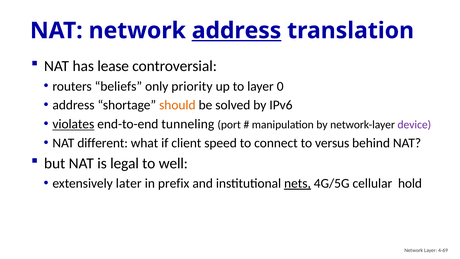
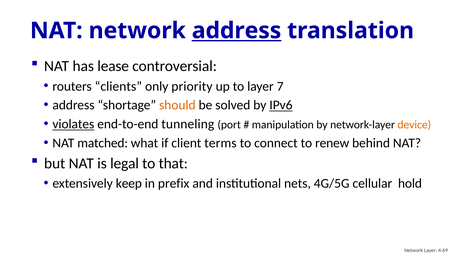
beliefs: beliefs -> clients
0: 0 -> 7
IPv6 underline: none -> present
device colour: purple -> orange
different: different -> matched
speed: speed -> terms
versus: versus -> renew
well: well -> that
later: later -> keep
nets underline: present -> none
